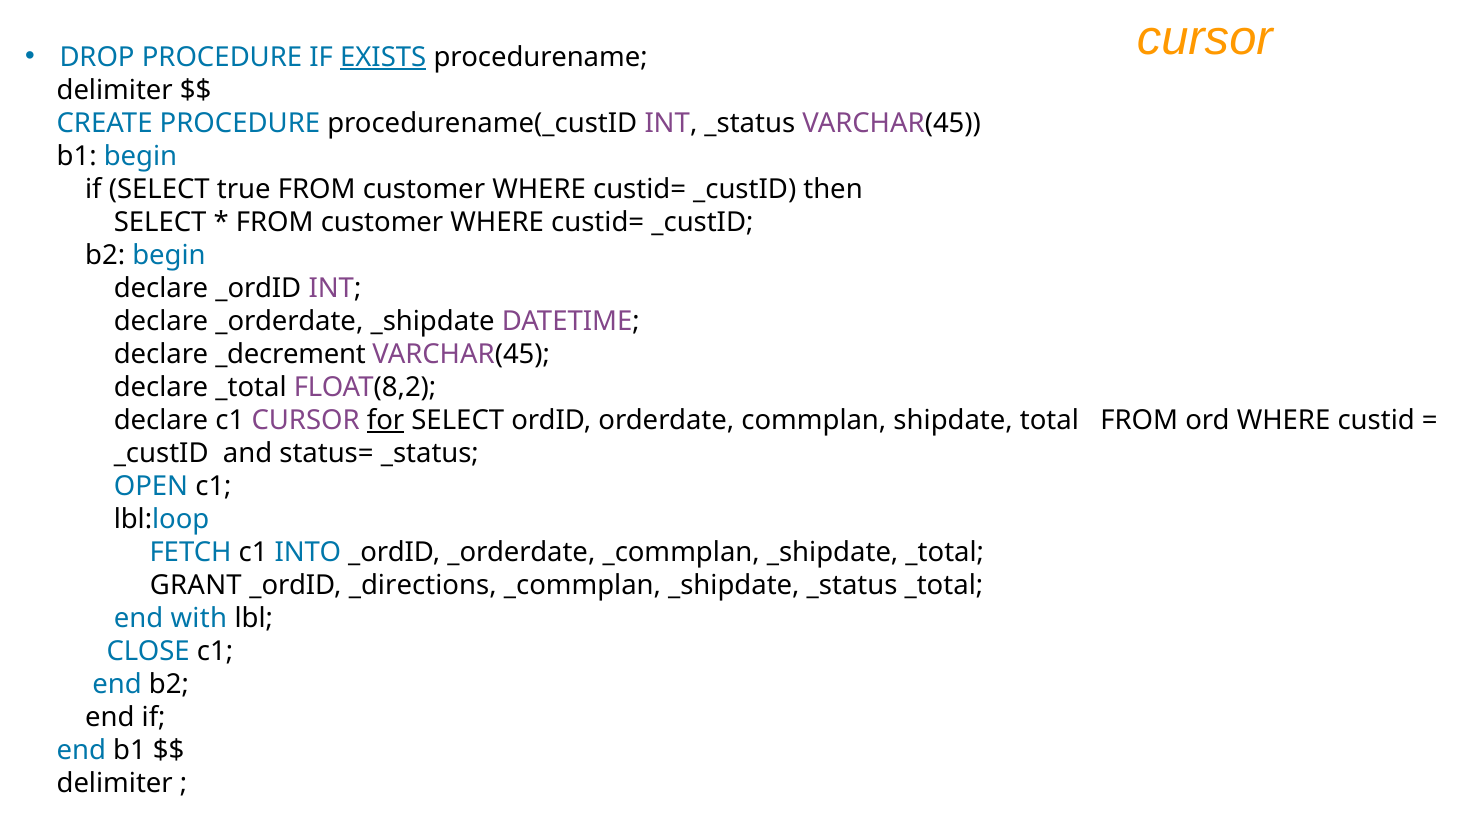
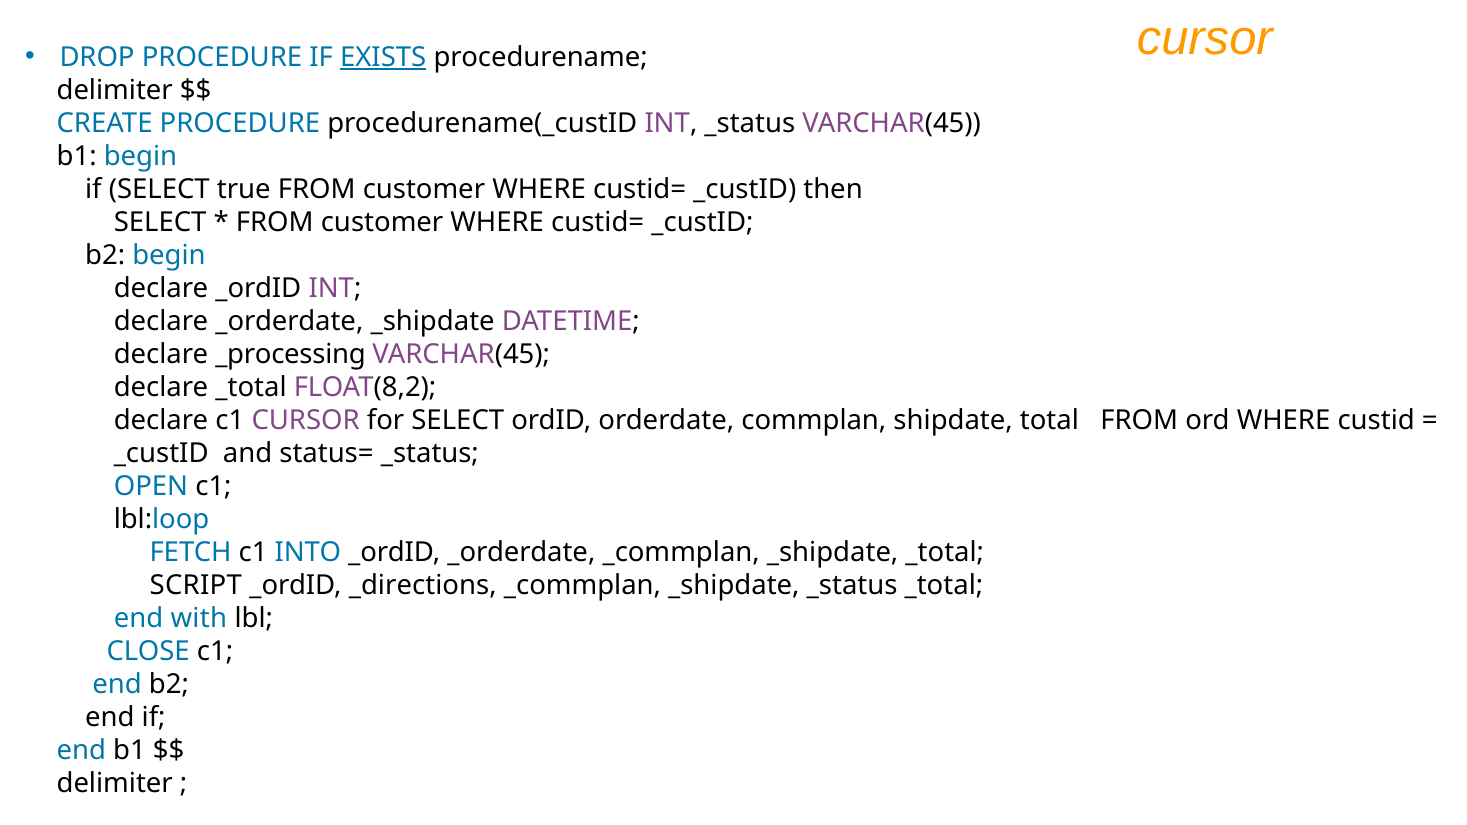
_decrement: _decrement -> _processing
for underline: present -> none
GRANT: GRANT -> SCRIPT
